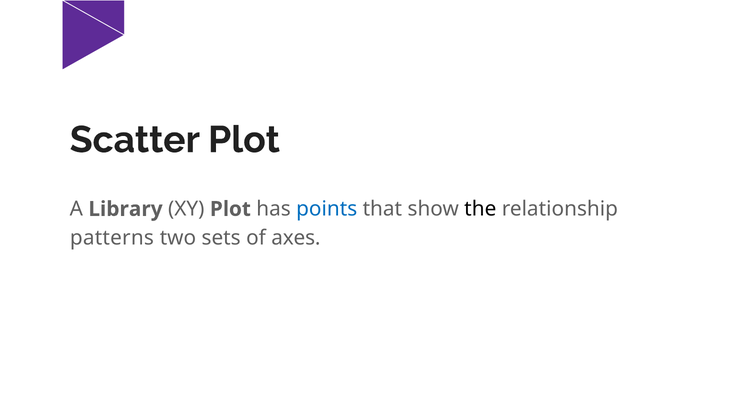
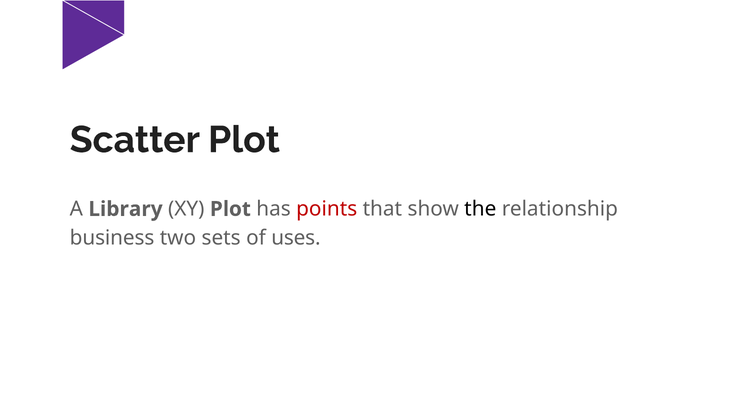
points colour: blue -> red
patterns: patterns -> business
axes: axes -> uses
